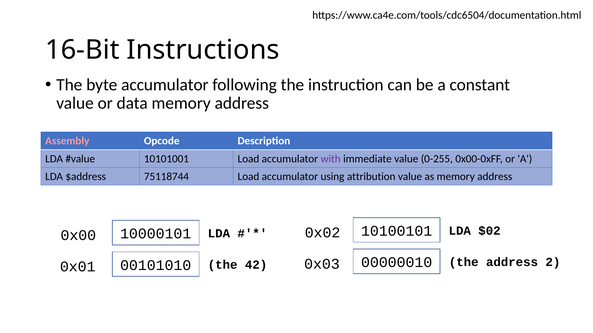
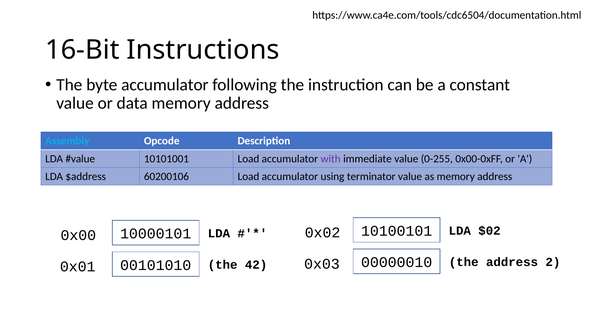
Assembly colour: pink -> light blue
75118744: 75118744 -> 60200106
attribution: attribution -> terminator
